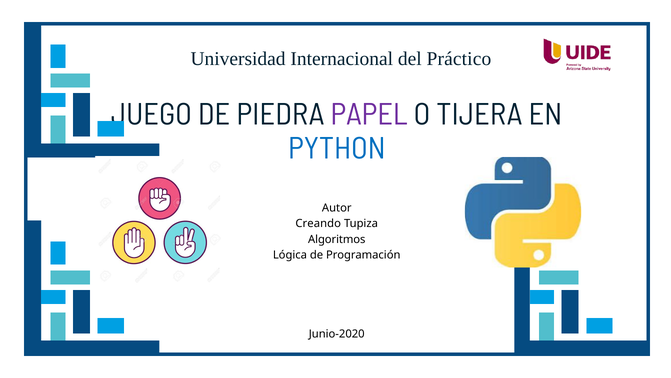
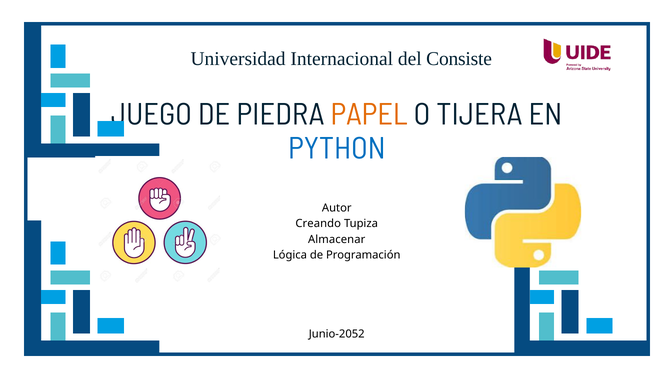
Práctico: Práctico -> Consiste
PAPEL colour: purple -> orange
Algoritmos: Algoritmos -> Almacenar
Junio-2020: Junio-2020 -> Junio-2052
